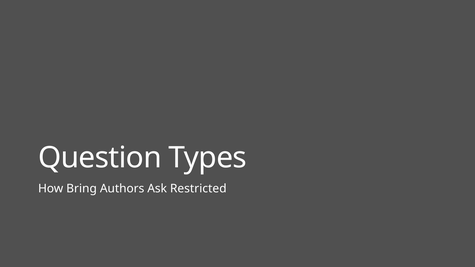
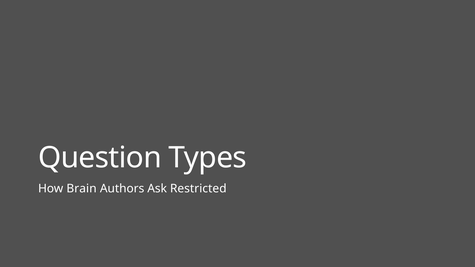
Bring: Bring -> Brain
